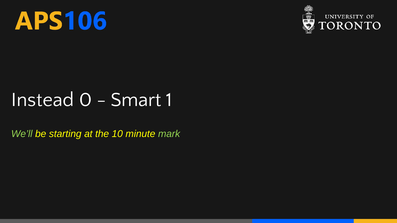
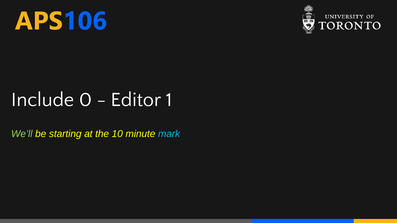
Instead: Instead -> Include
Smart: Smart -> Editor
mark colour: light green -> light blue
